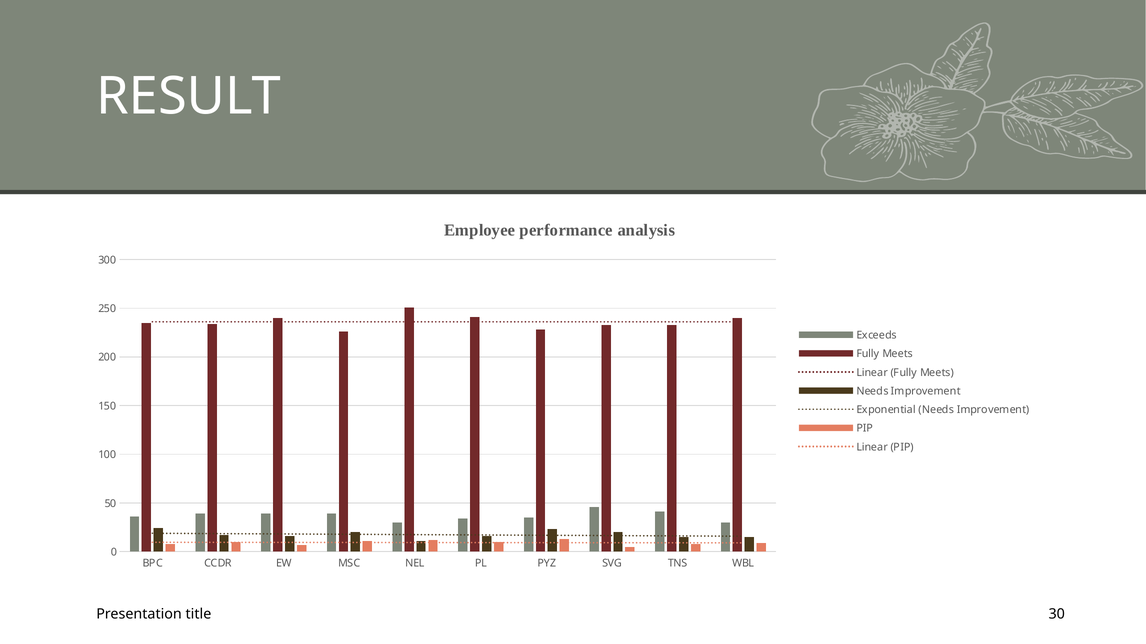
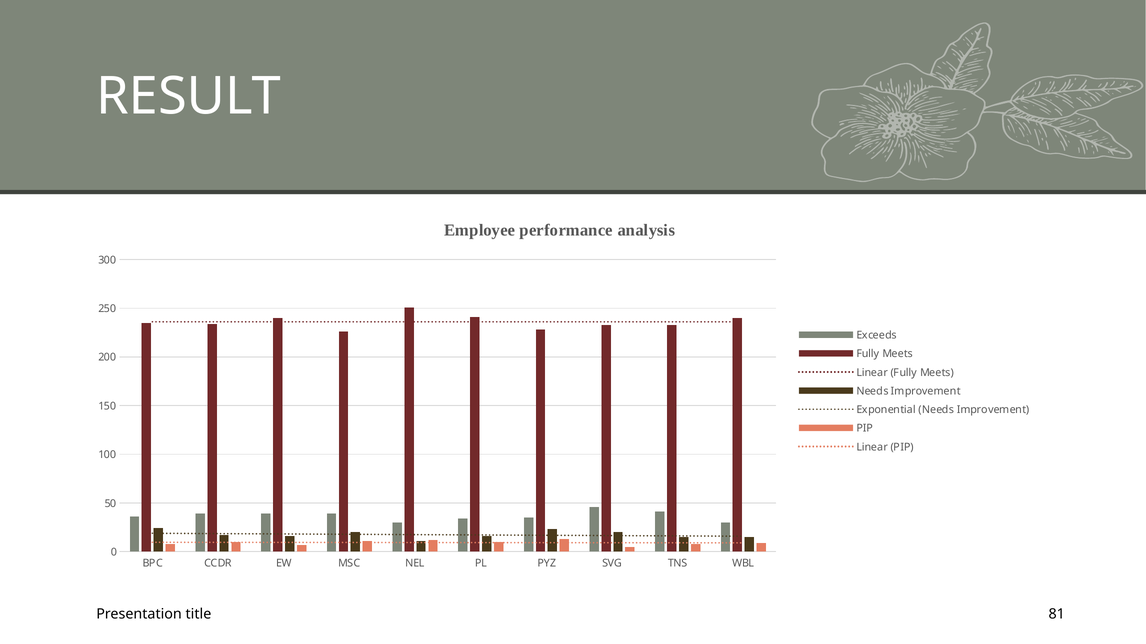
30: 30 -> 81
